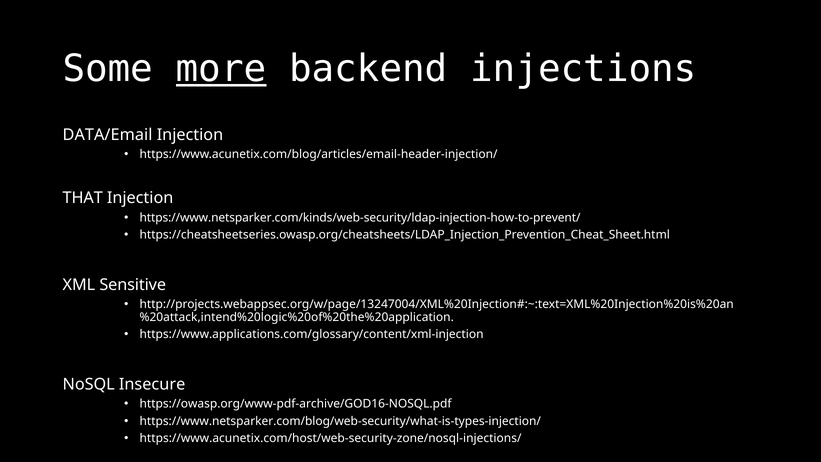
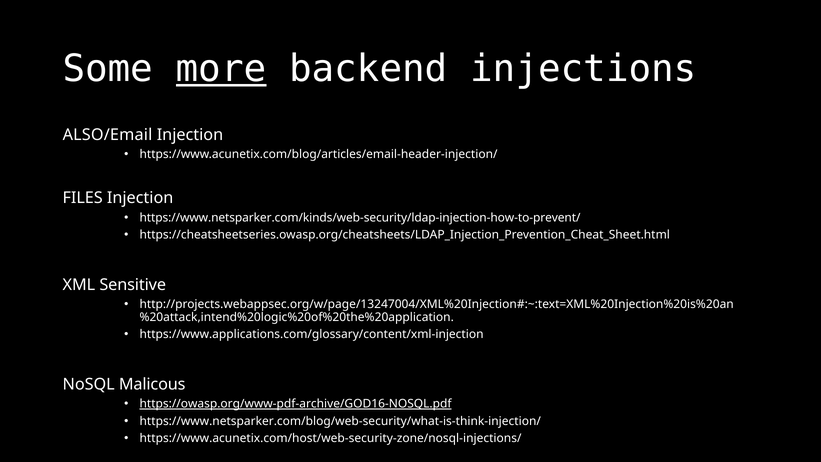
DATA/Email: DATA/Email -> ALSO/Email
THAT: THAT -> FILES
Insecure: Insecure -> Malicous
https://owasp.org/www-pdf-archive/GOD16-NOSQL.pdf underline: none -> present
https://www.netsparker.com/blog/web-security/what-is-types-injection/: https://www.netsparker.com/blog/web-security/what-is-types-injection/ -> https://www.netsparker.com/blog/web-security/what-is-think-injection/
